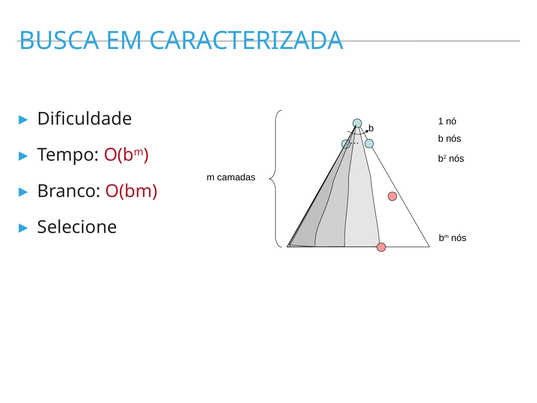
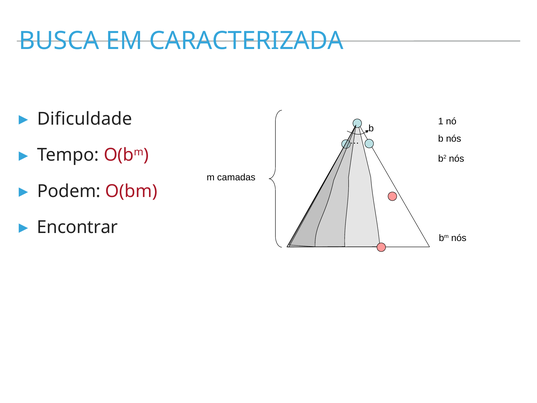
Branco: Branco -> Podem
Selecione: Selecione -> Encontrar
